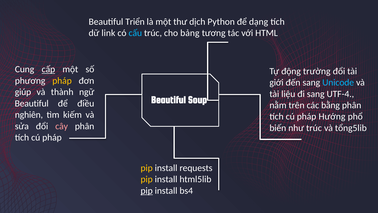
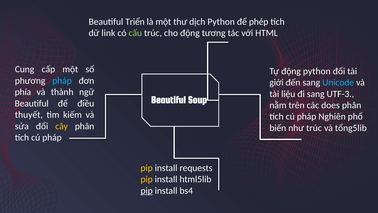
dạng: dạng -> phép
cấu colour: light blue -> light green
cho bảng: bảng -> động
cấp underline: present -> none
động trường: trường -> python
pháp at (62, 81) colour: yellow -> light blue
giúp: giúp -> phía
UTF-4: UTF-4 -> UTF-3
bằng: bằng -> does
nghiên: nghiên -> thuyết
Hướng: Hướng -> Nghiên
cây colour: pink -> yellow
